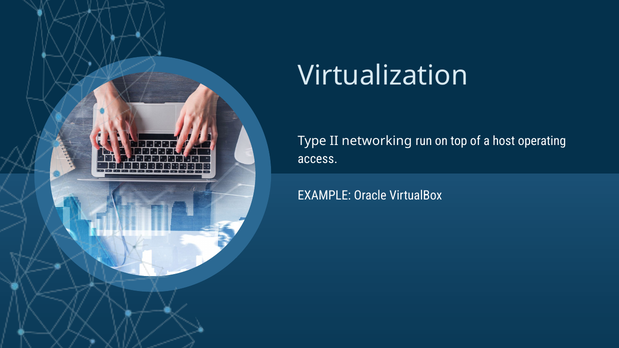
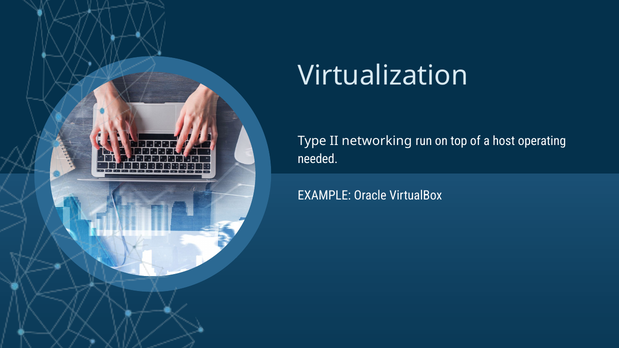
access: access -> needed
